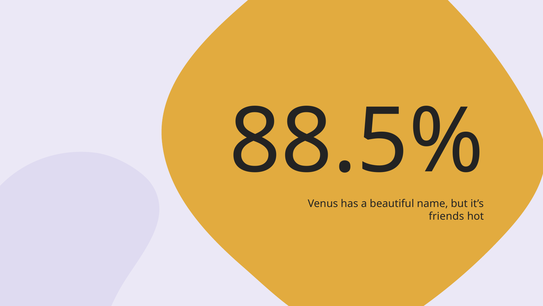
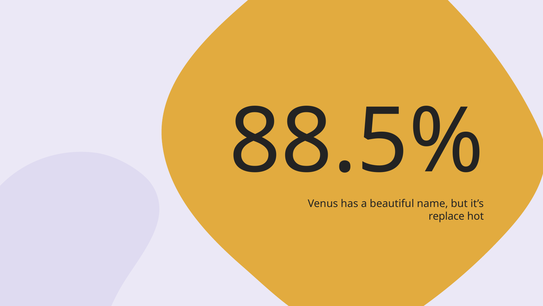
friends: friends -> replace
